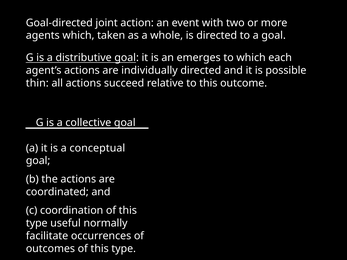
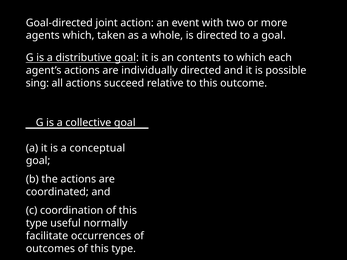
emerges: emerges -> contents
thin: thin -> sing
